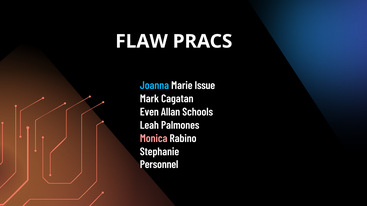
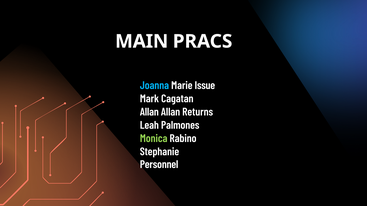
FLAW: FLAW -> MAIN
Even at (149, 112): Even -> Allan
Schools: Schools -> Returns
Monica colour: pink -> light green
